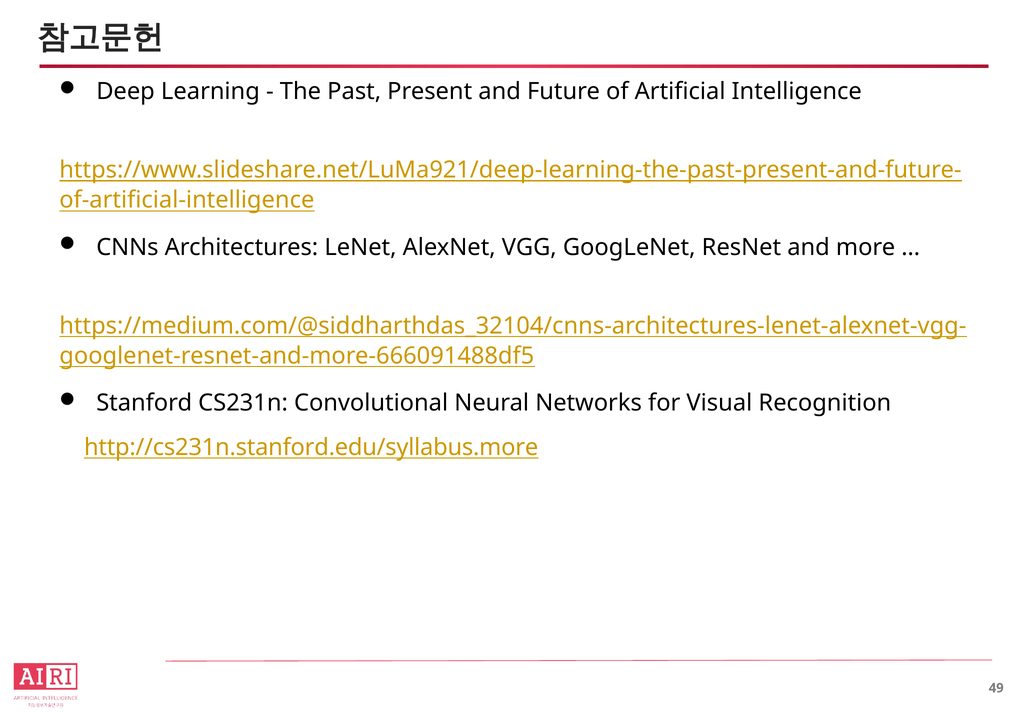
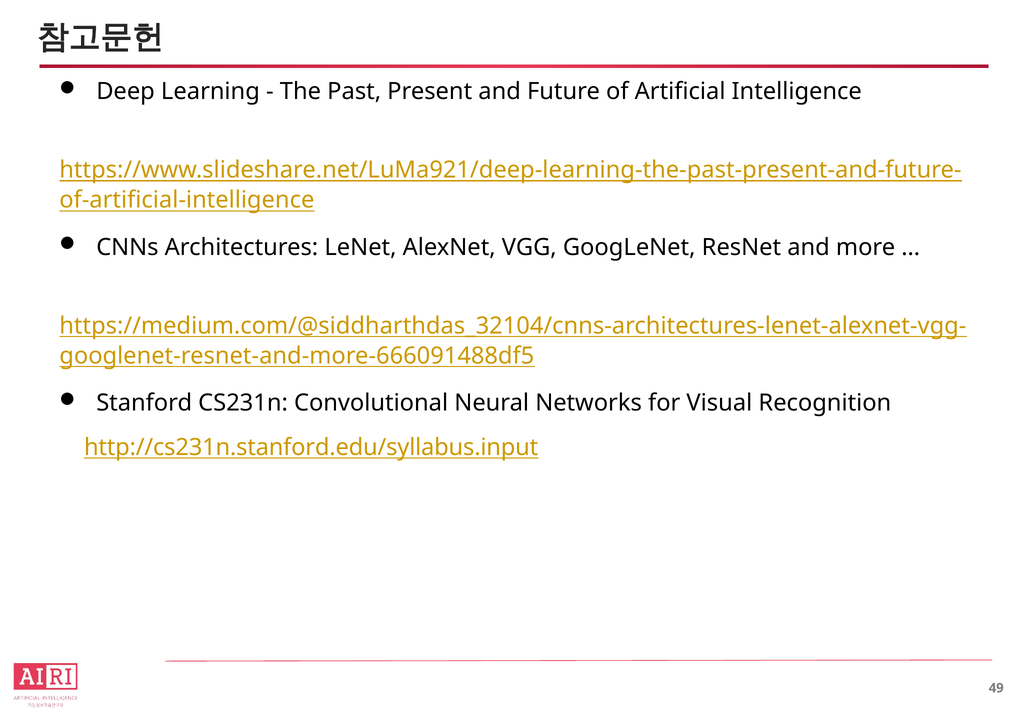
http://cs231n.stanford.edu/syllabus.more: http://cs231n.stanford.edu/syllabus.more -> http://cs231n.stanford.edu/syllabus.input
